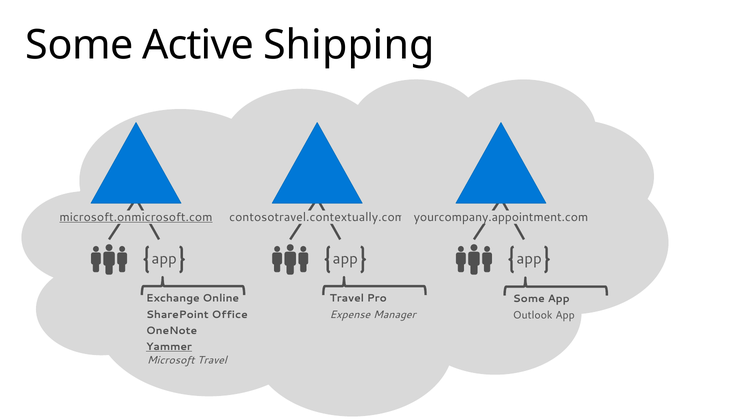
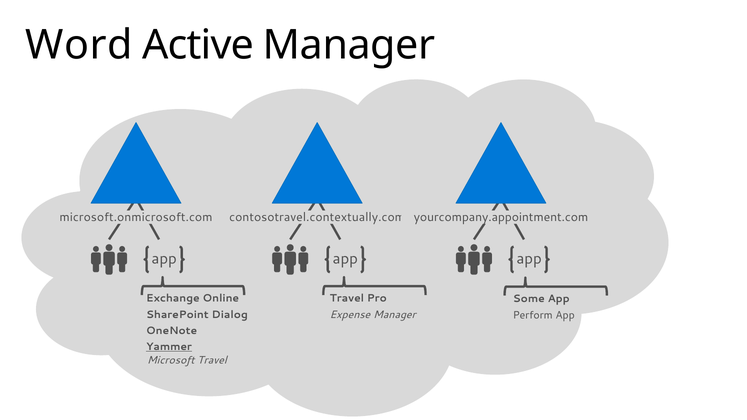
Some at (79, 45): Some -> Word
Active Shipping: Shipping -> Manager
microsoft.onmicrosoft.com underline: present -> none
Office: Office -> Dialog
Outlook: Outlook -> Perform
